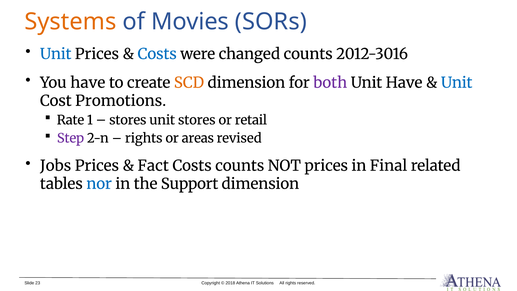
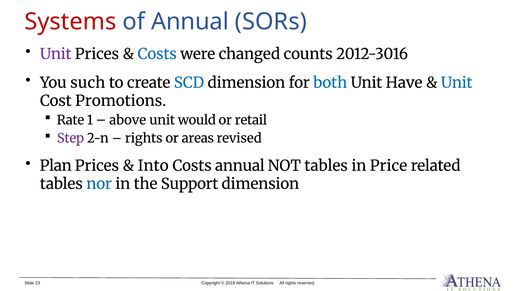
Systems colour: orange -> red
of Movies: Movies -> Annual
Unit at (56, 54) colour: blue -> purple
You have: have -> such
SCD colour: orange -> blue
both colour: purple -> blue
stores at (128, 120): stores -> above
unit stores: stores -> would
Jobs: Jobs -> Plan
Fact: Fact -> Into
Costs counts: counts -> annual
NOT prices: prices -> tables
Final: Final -> Price
